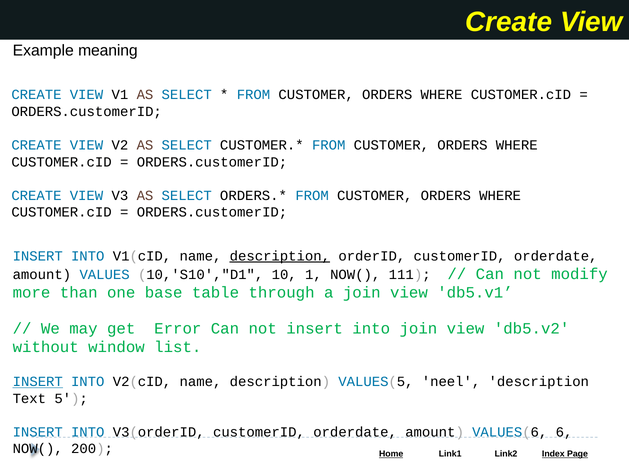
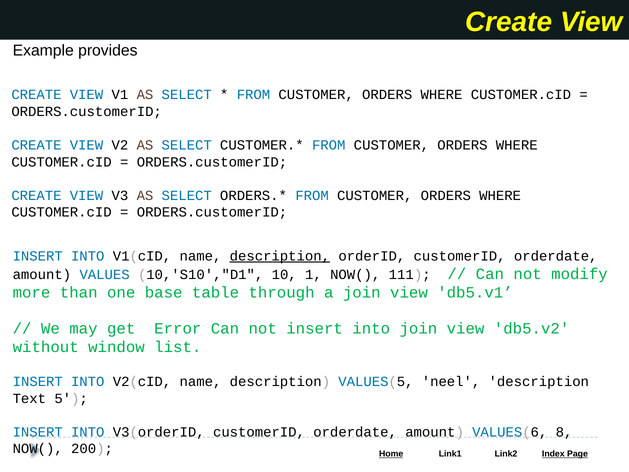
meaning: meaning -> provides
INSERT at (38, 382) underline: present -> none
6: 6 -> 8
